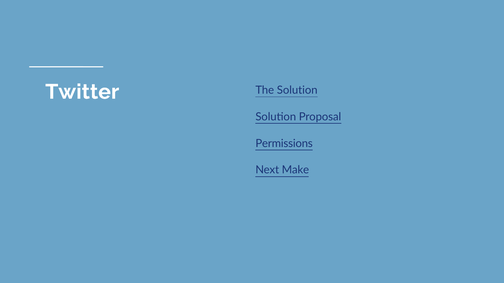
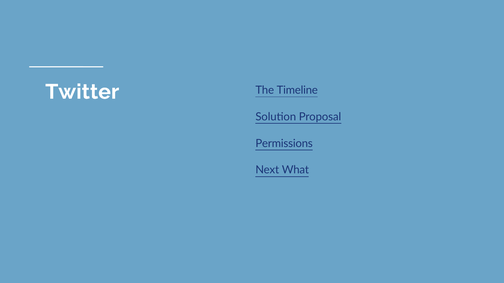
The Solution: Solution -> Timeline
Make: Make -> What
